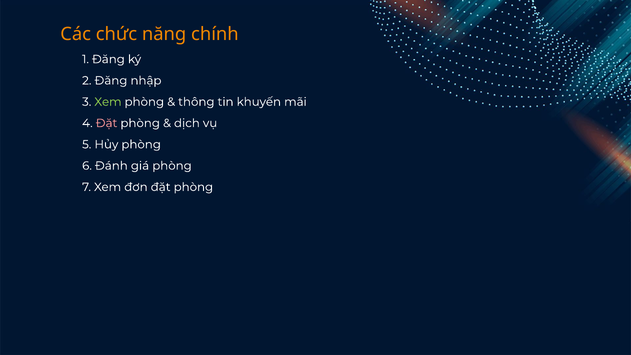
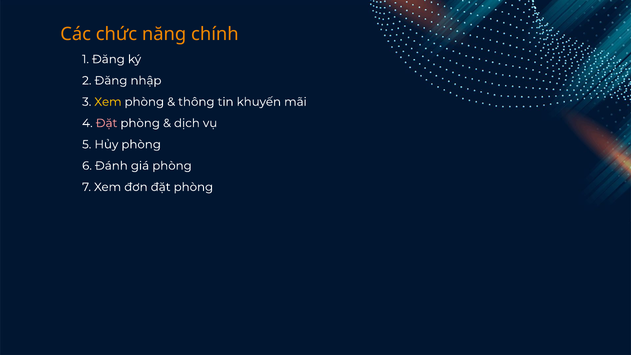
Xem at (108, 102) colour: light green -> yellow
